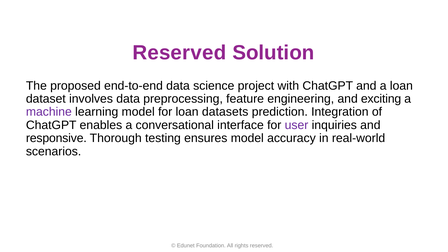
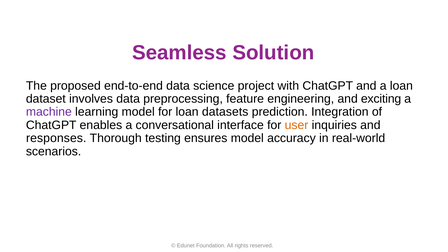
Reserved at (179, 53): Reserved -> Seamless
user colour: purple -> orange
responsive: responsive -> responses
